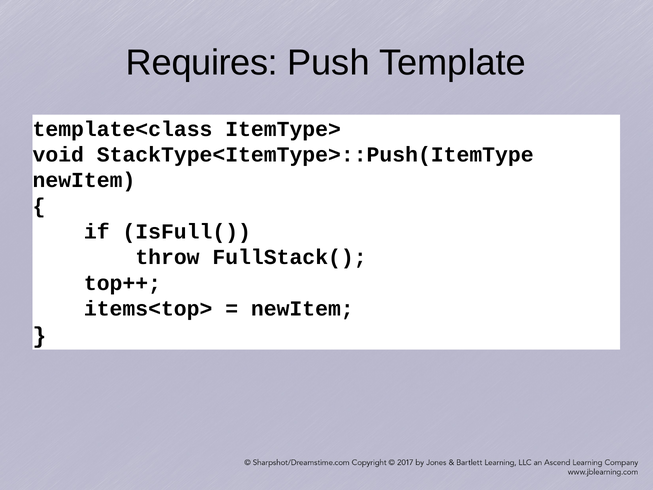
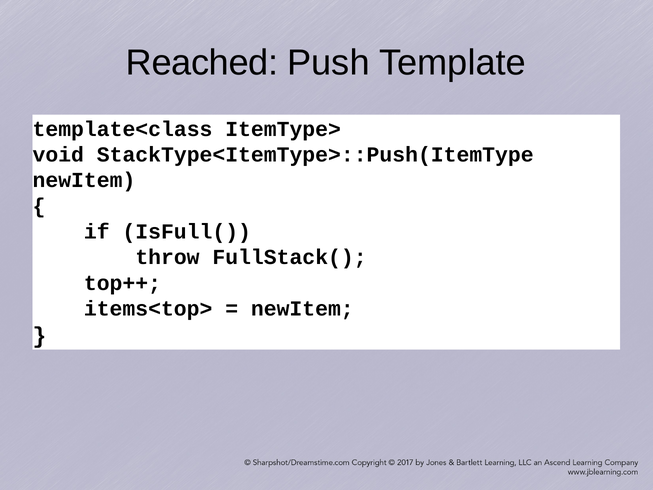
Requires: Requires -> Reached
